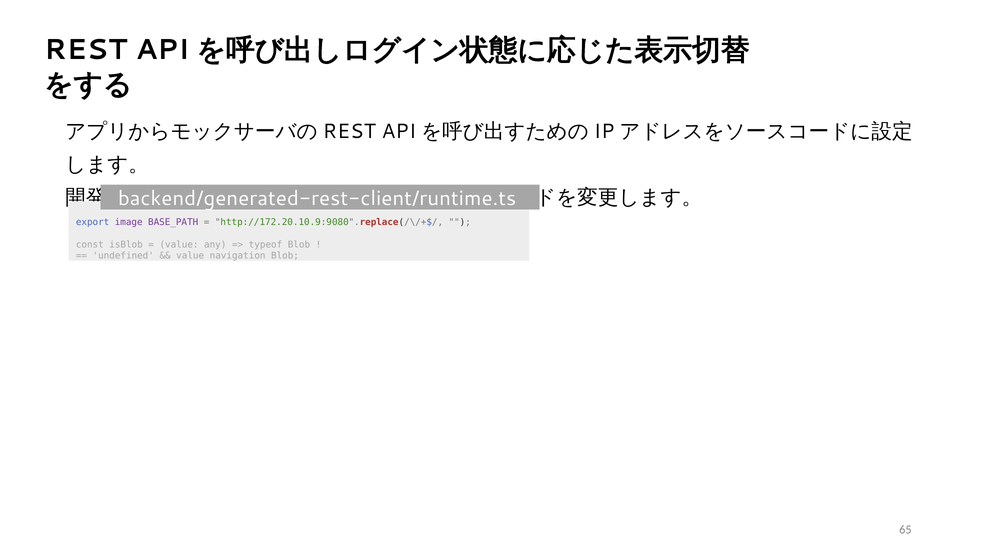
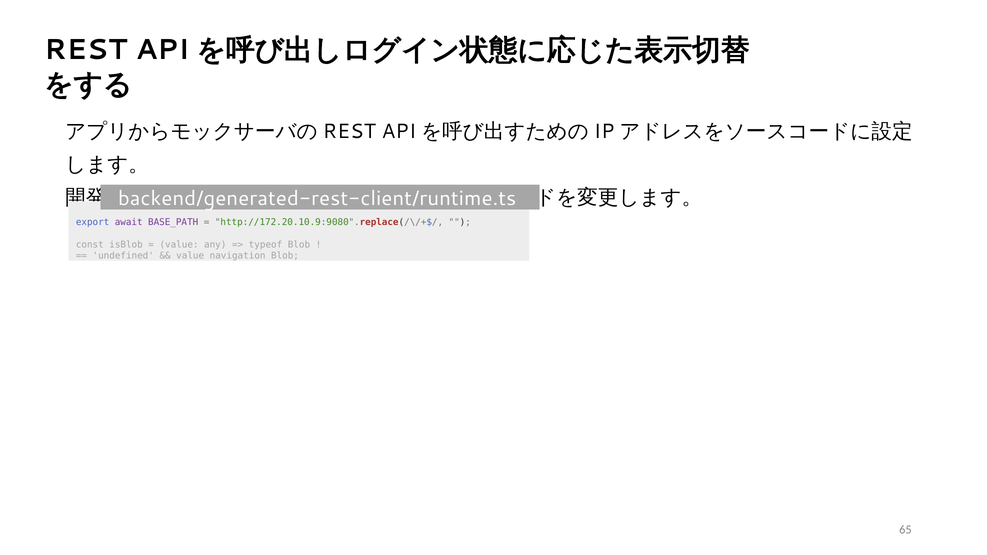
image: image -> await
